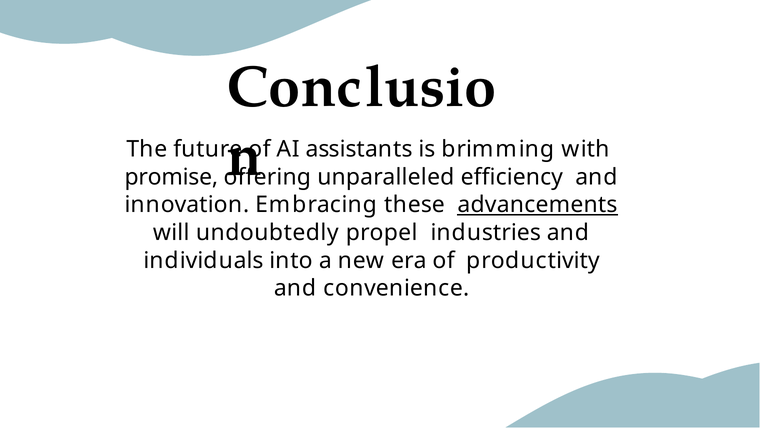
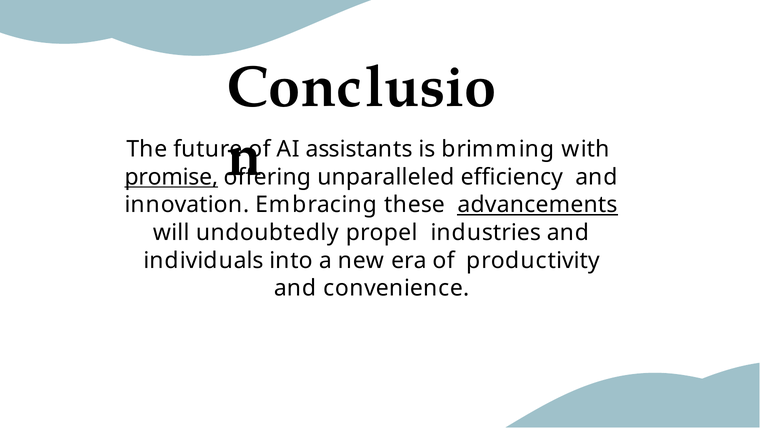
promise underline: none -> present
